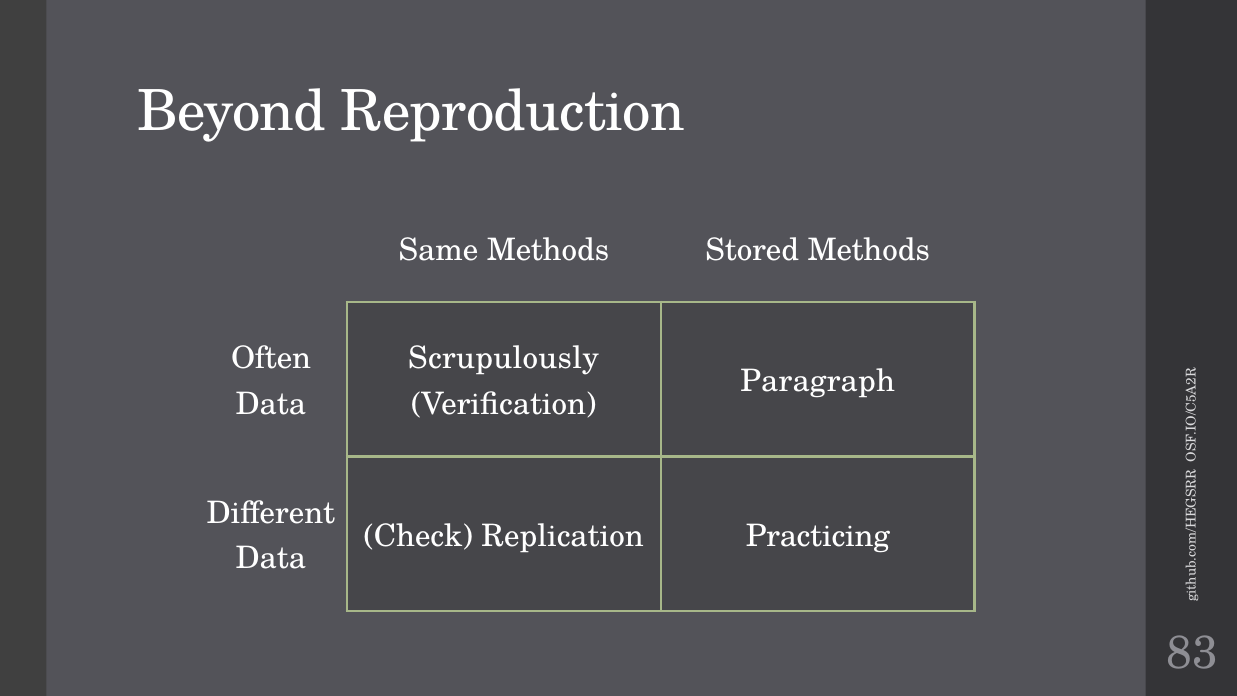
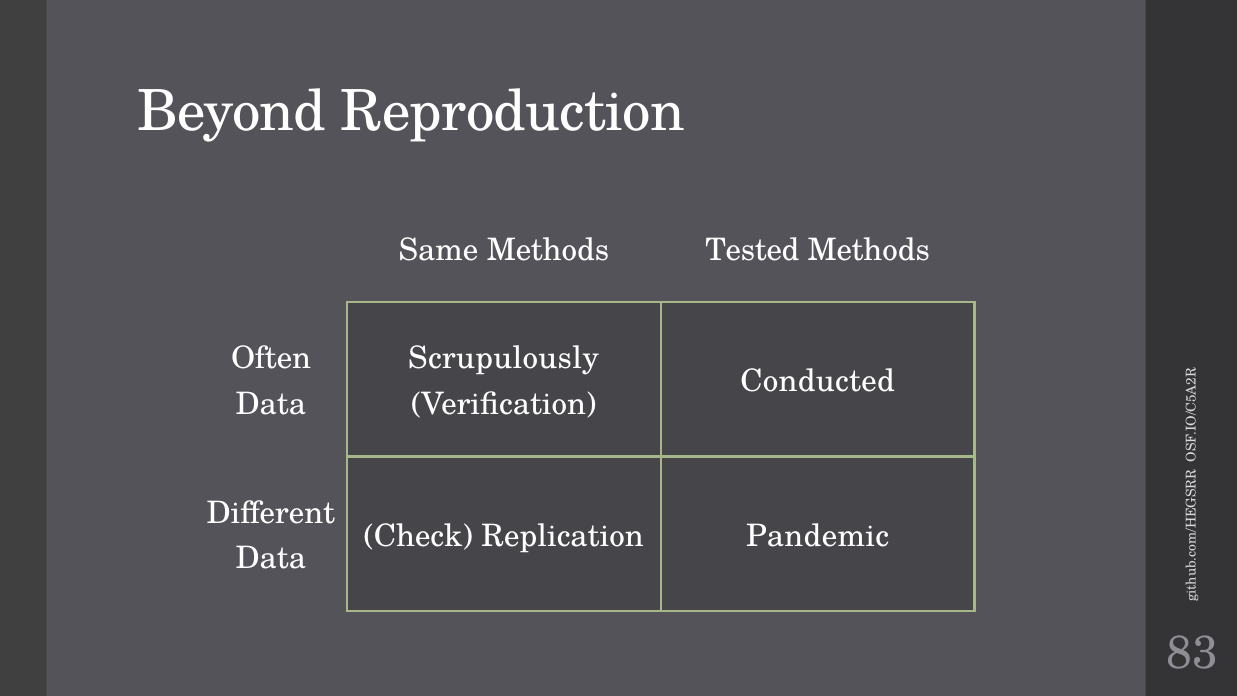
Stored: Stored -> Tested
Paragraph: Paragraph -> Conducted
Practicing: Practicing -> Pandemic
